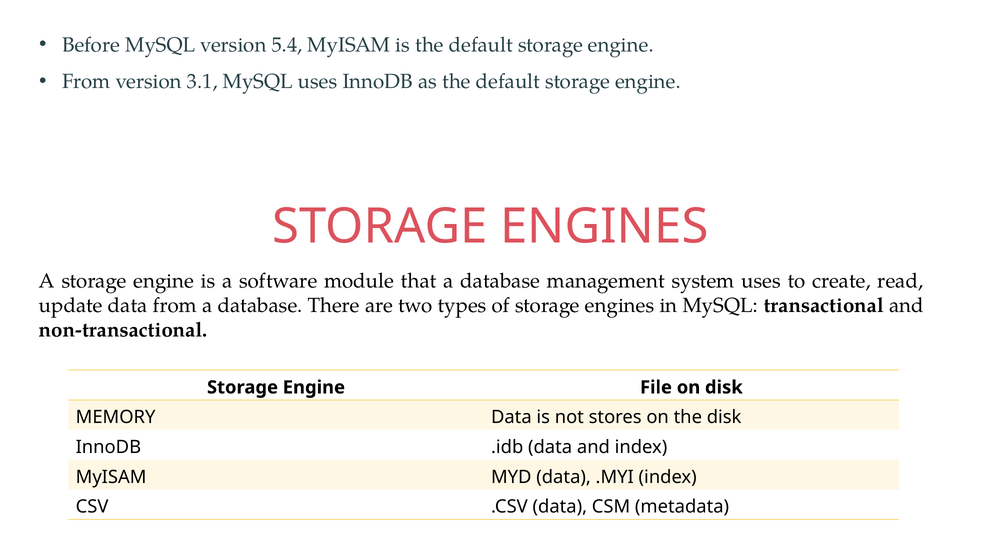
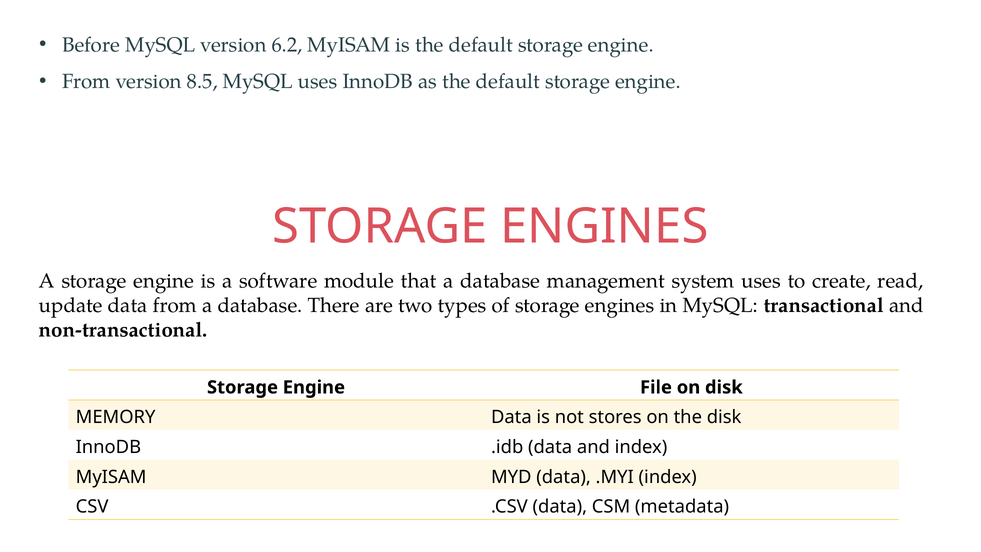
5.4: 5.4 -> 6.2
3.1: 3.1 -> 8.5
